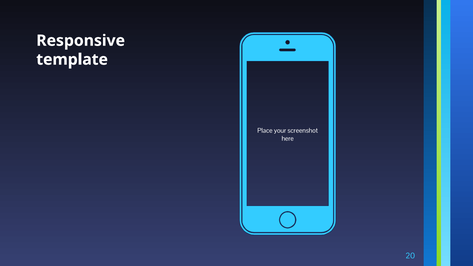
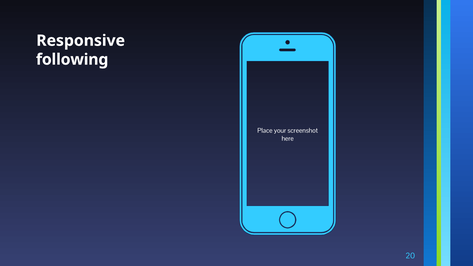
template: template -> following
